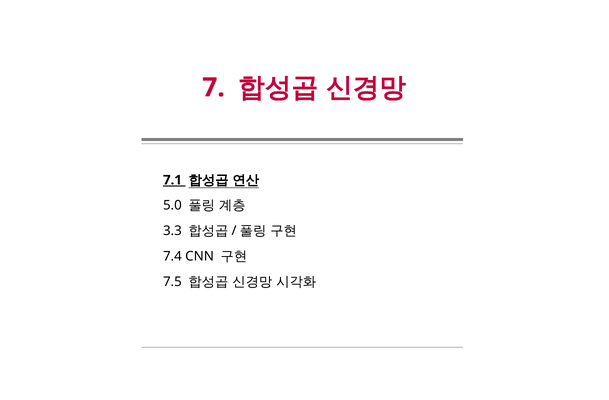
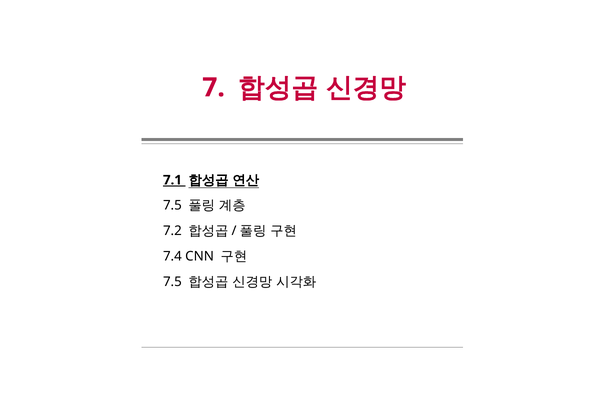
5.0 at (172, 206): 5.0 -> 7.5
3.3: 3.3 -> 7.2
